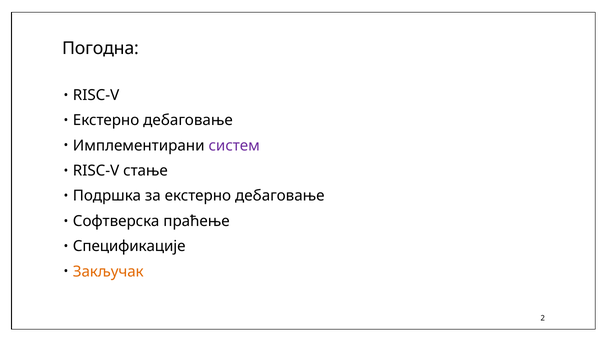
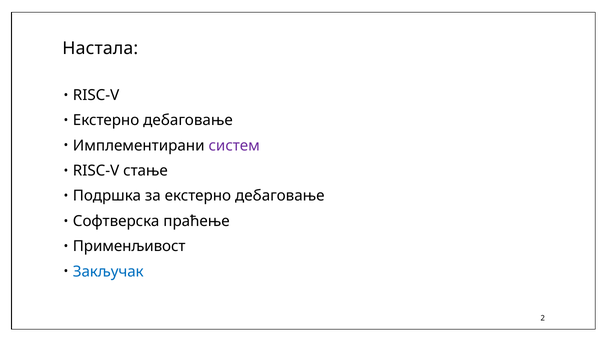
Погодна: Погодна -> Настала
Спецификације: Спецификације -> Применљивост
Закључак colour: orange -> blue
